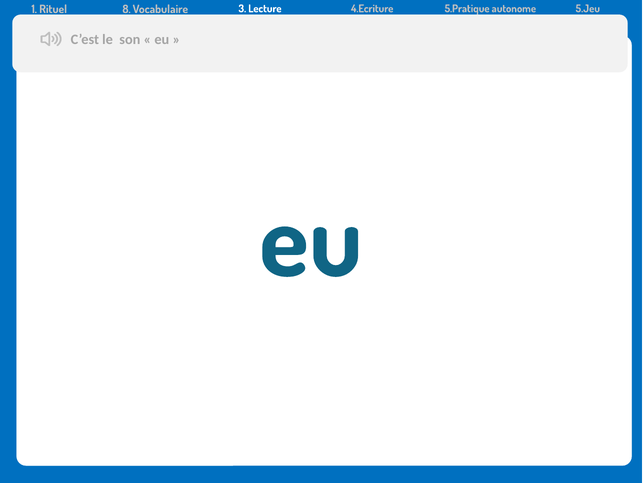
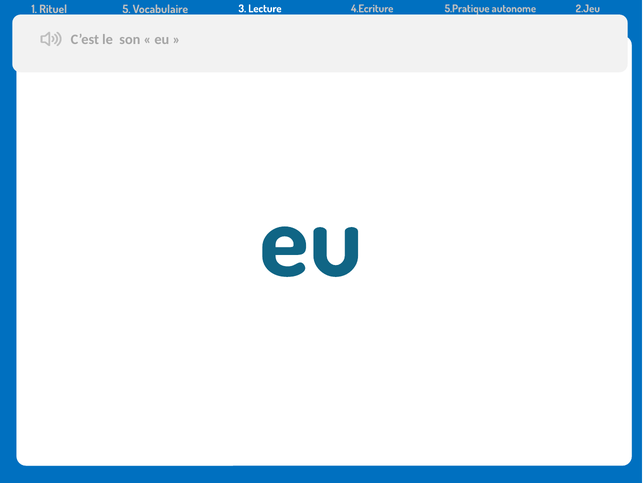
8: 8 -> 5
5.Jeu: 5.Jeu -> 2.Jeu
